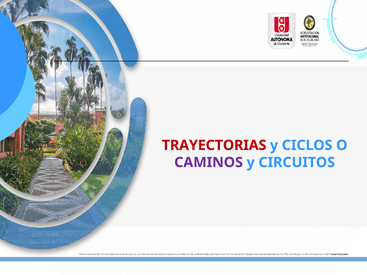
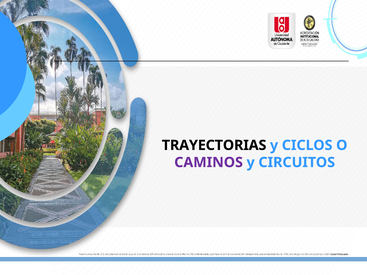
TRAYECTORIAS colour: red -> black
